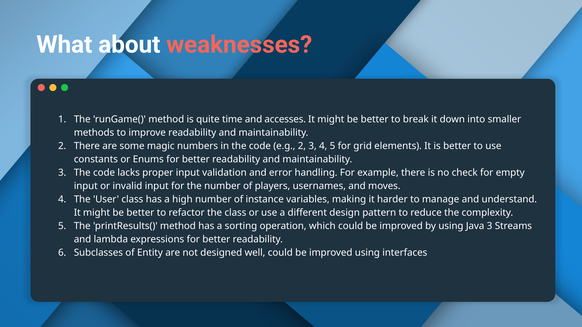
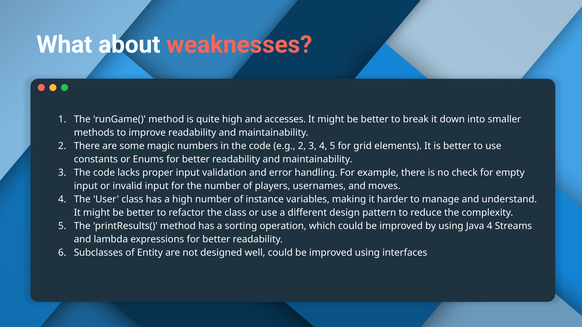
quite time: time -> high
Java 3: 3 -> 4
